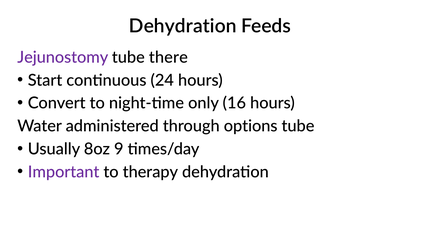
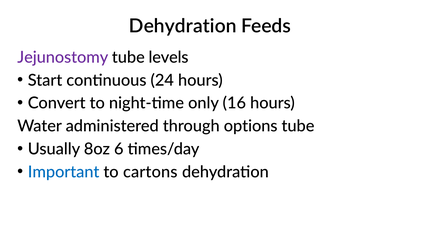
there: there -> levels
9: 9 -> 6
Important colour: purple -> blue
therapy: therapy -> cartons
